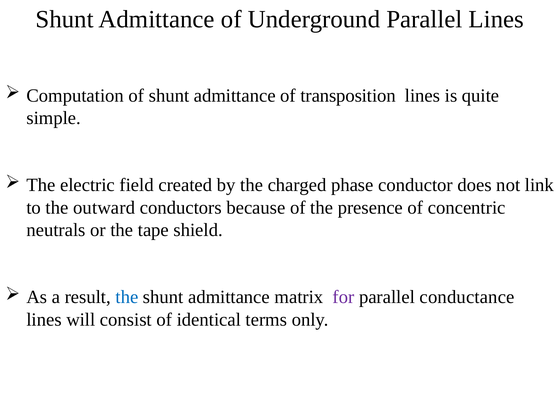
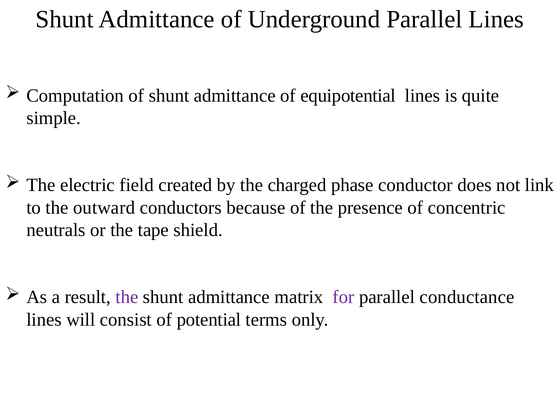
transposition: transposition -> equipotential
the at (127, 297) colour: blue -> purple
identical: identical -> potential
